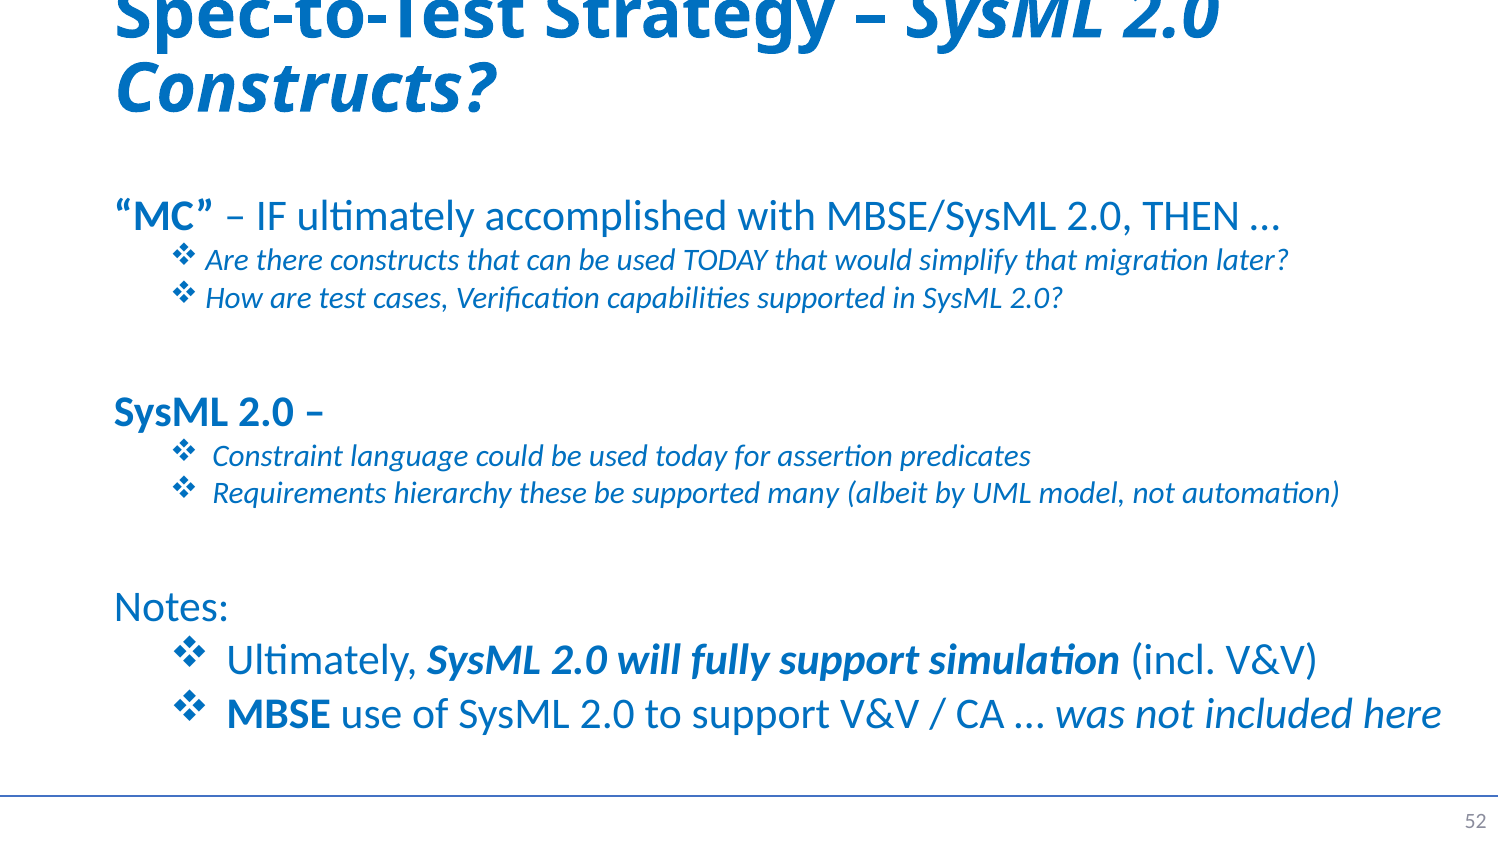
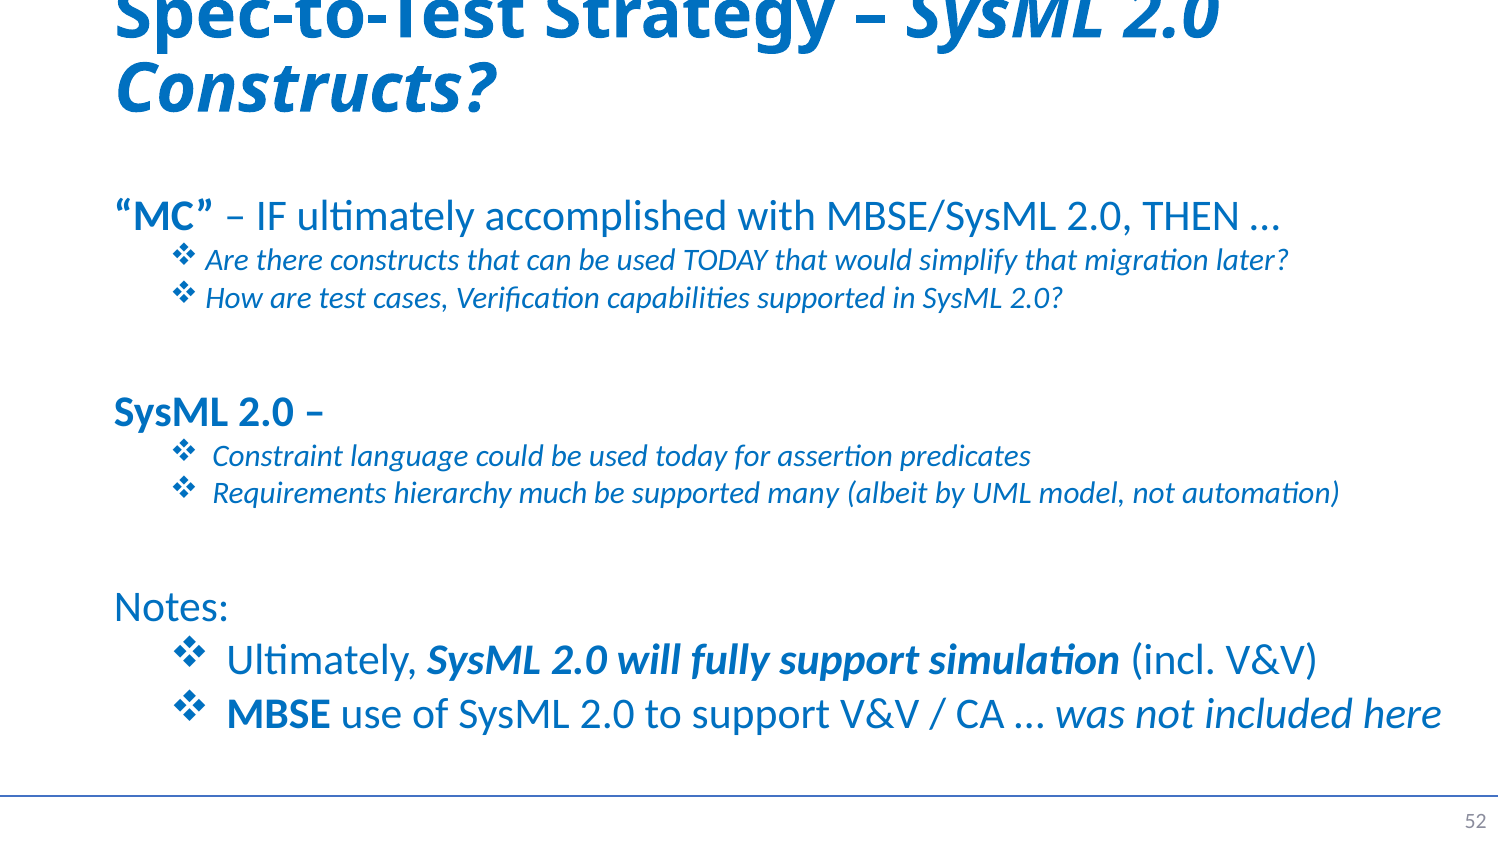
these: these -> much
